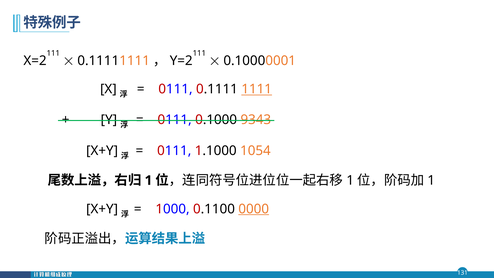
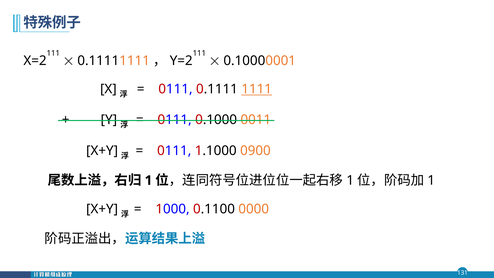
9343: 9343 -> 0011
1054: 1054 -> 0900
0000 underline: present -> none
